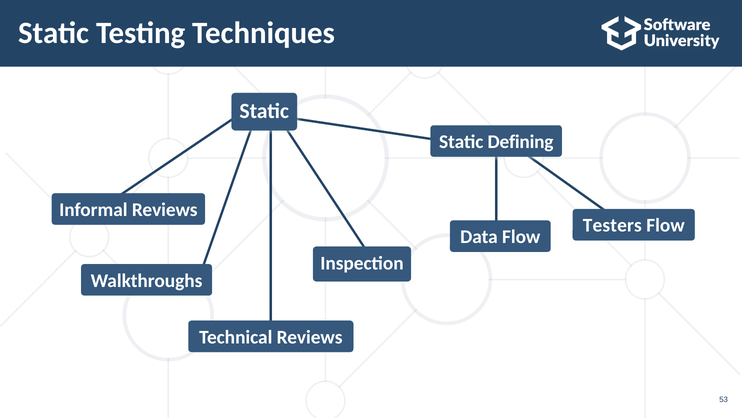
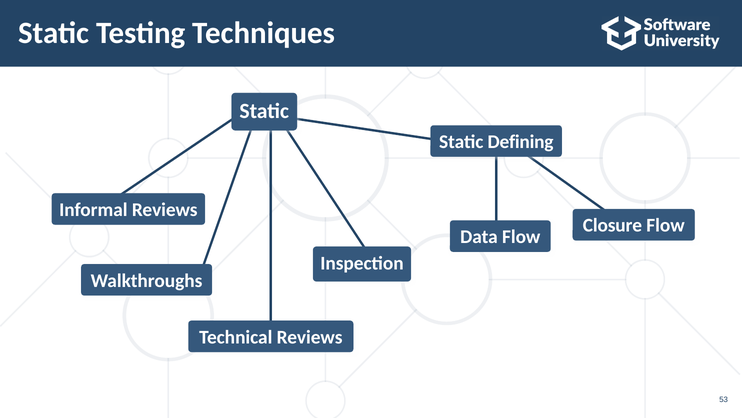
Testers: Testers -> Closure
